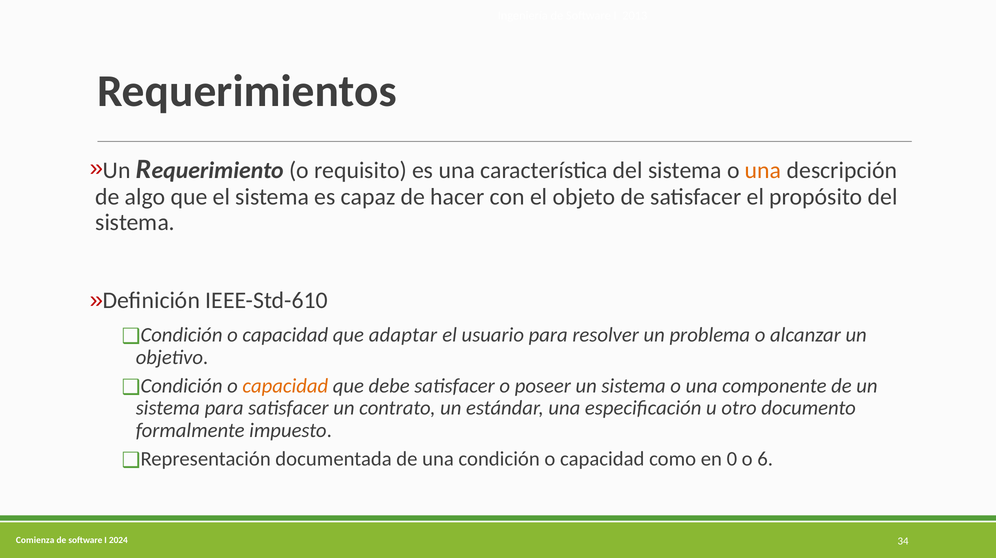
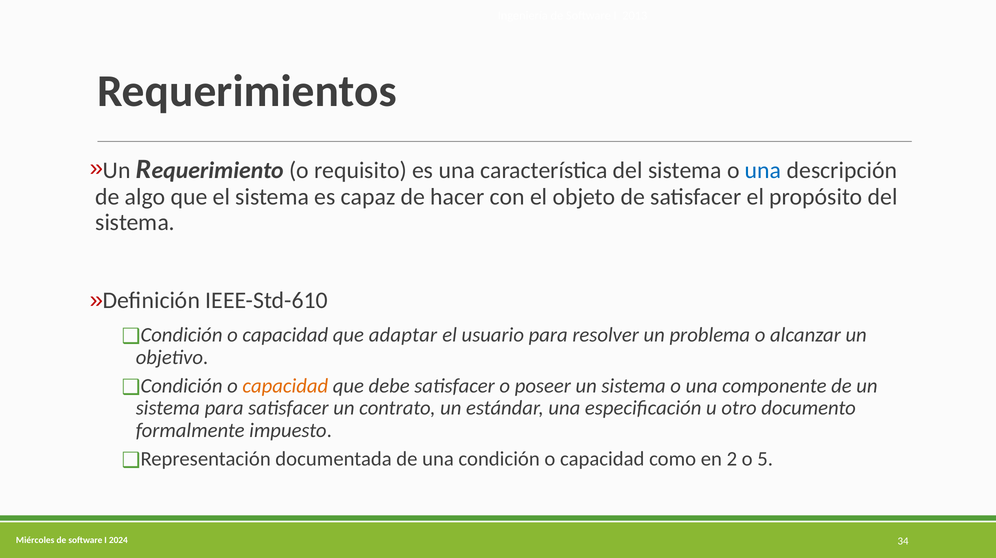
una at (763, 170) colour: orange -> blue
0: 0 -> 2
6: 6 -> 5
Comienza: Comienza -> Miércoles
